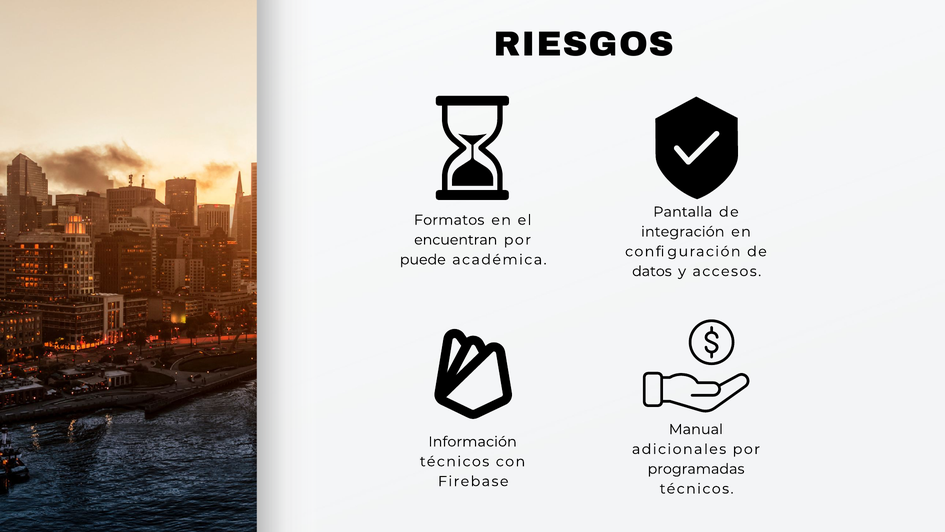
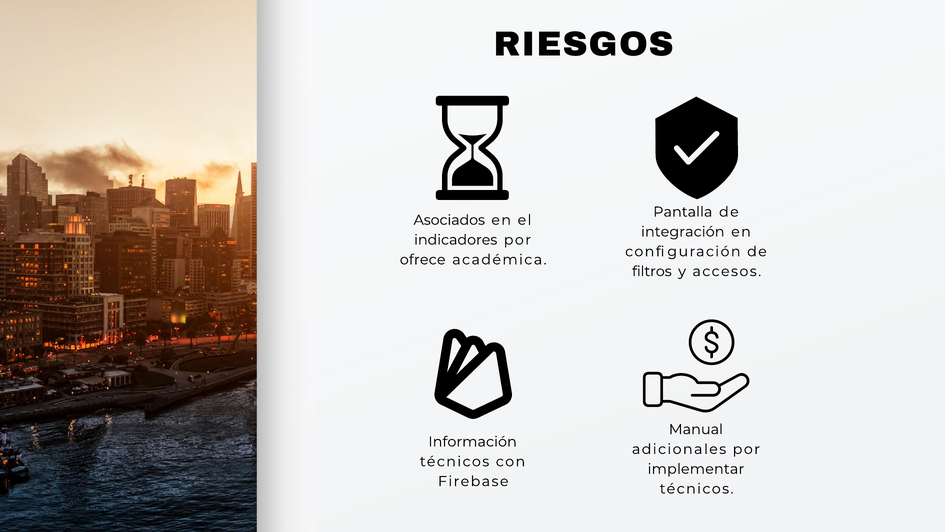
Formatos: Formatos -> Asociados
encuentran: encuentran -> indicadores
puede: puede -> ofrece
datos: datos -> filtros
programadas: programadas -> implementar
